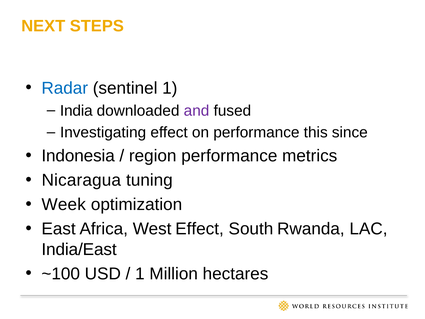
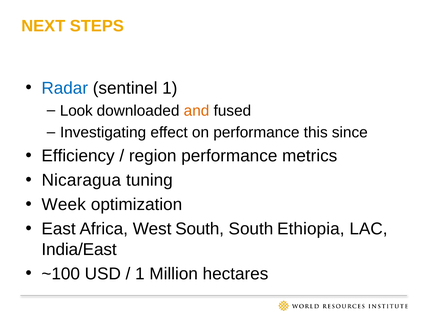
India: India -> Look
and colour: purple -> orange
Indonesia: Indonesia -> Efficiency
West Effect: Effect -> South
Rwanda: Rwanda -> Ethiopia
